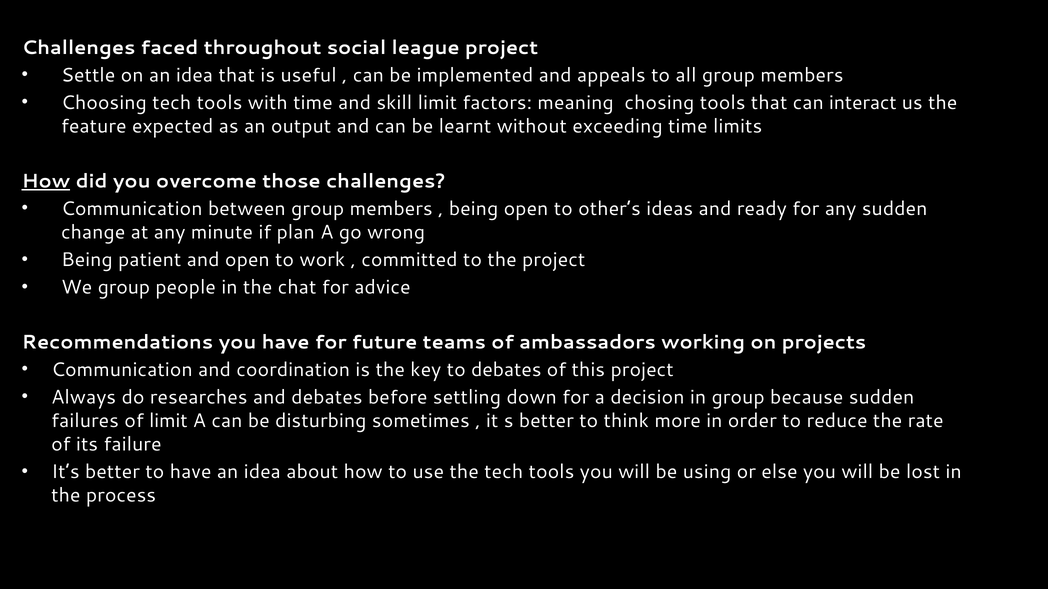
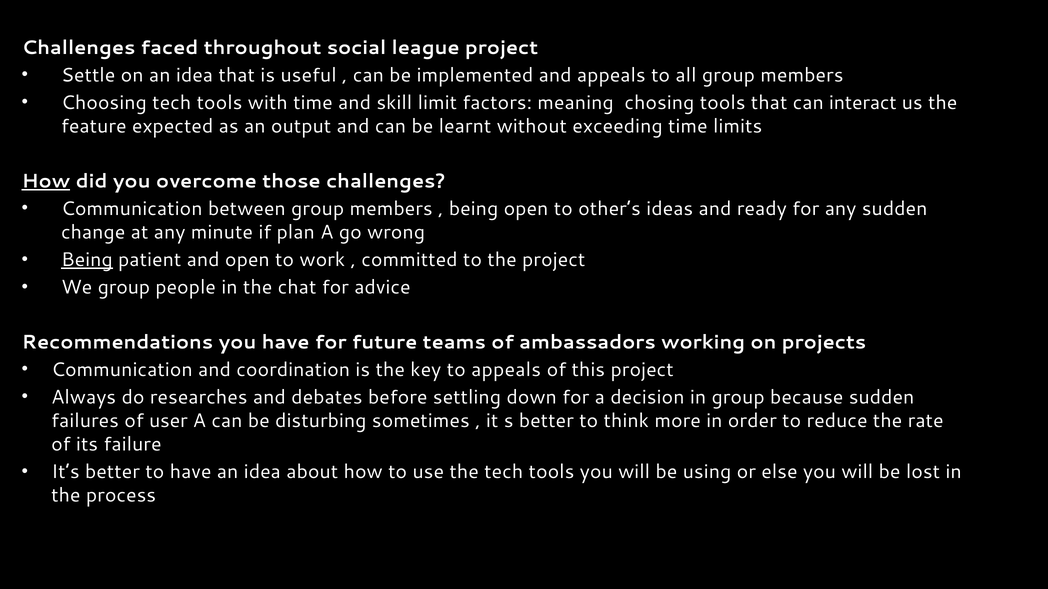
Being at (87, 260) underline: none -> present
to debates: debates -> appeals
of limit: limit -> user
